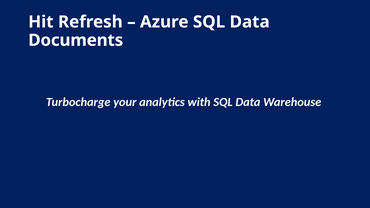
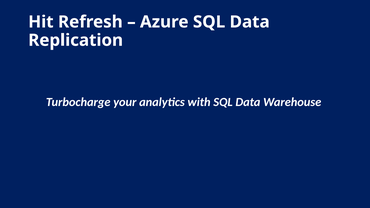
Documents: Documents -> Replication
